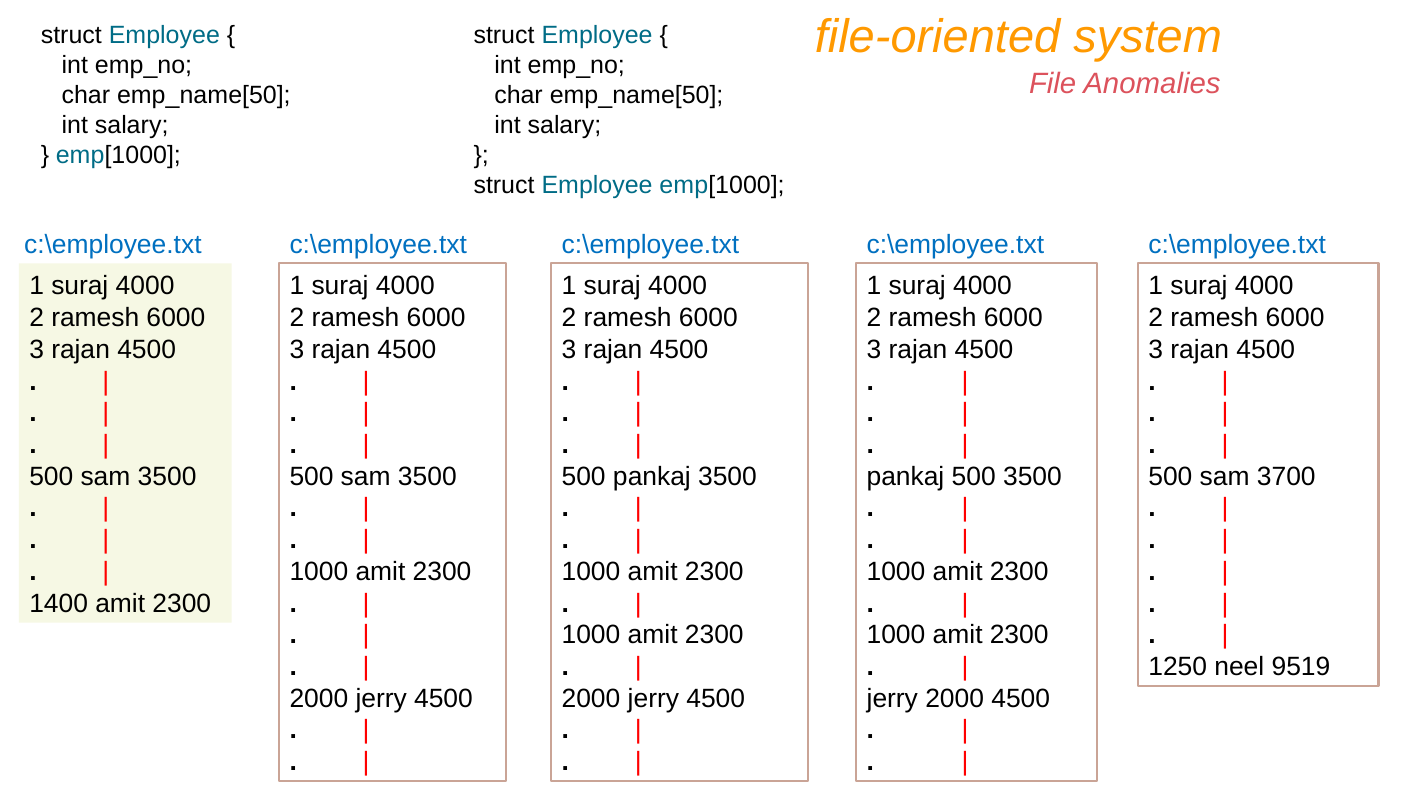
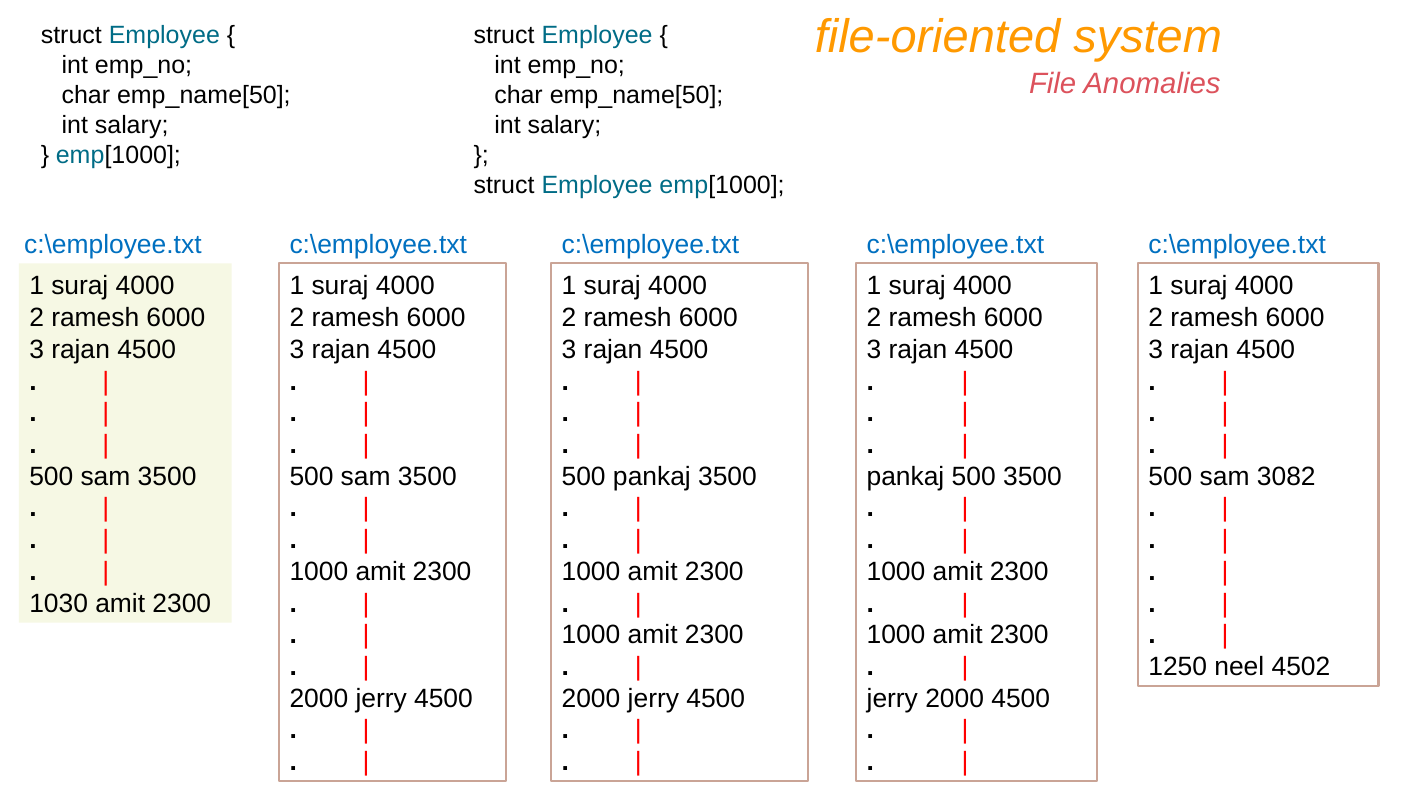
3700: 3700 -> 3082
1400: 1400 -> 1030
9519: 9519 -> 4502
